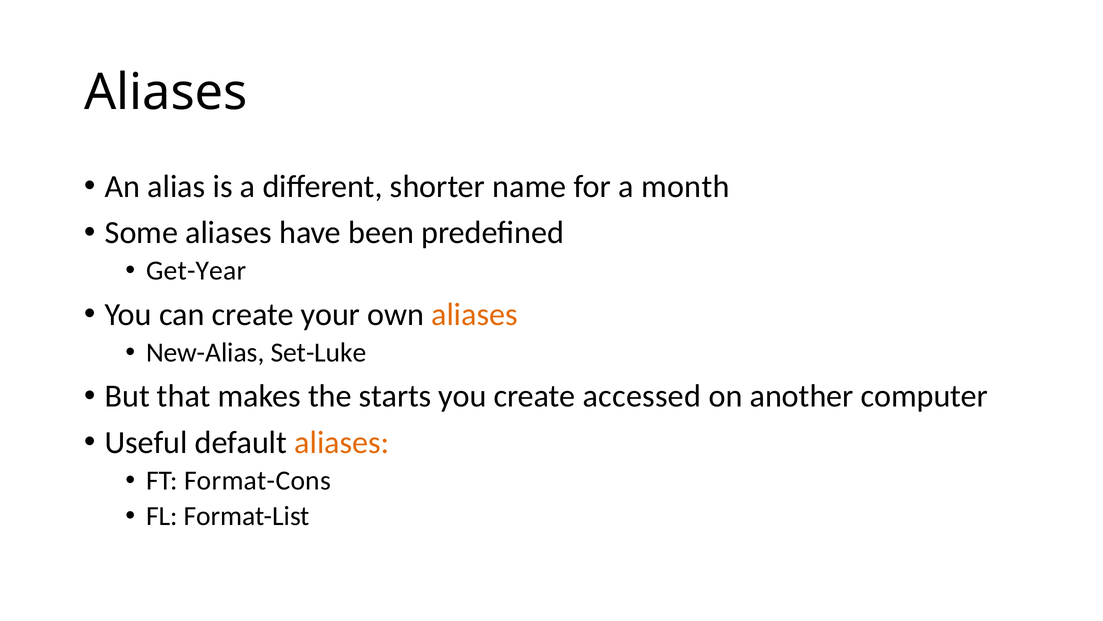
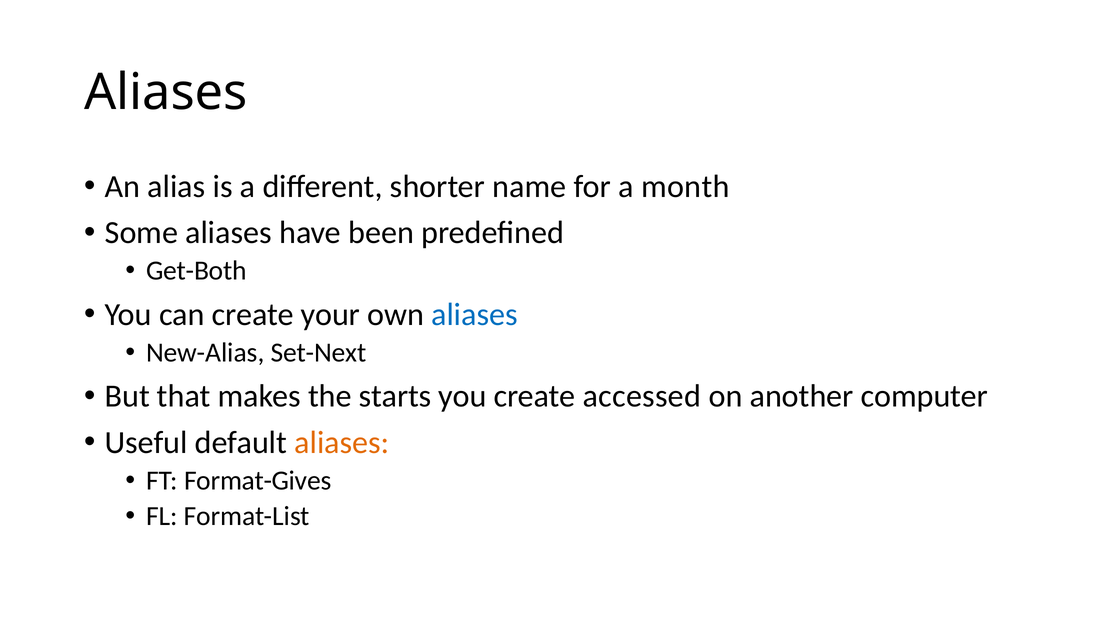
Get-Year: Get-Year -> Get-Both
aliases at (474, 314) colour: orange -> blue
Set-Luke: Set-Luke -> Set-Next
Format-Cons: Format-Cons -> Format-Gives
